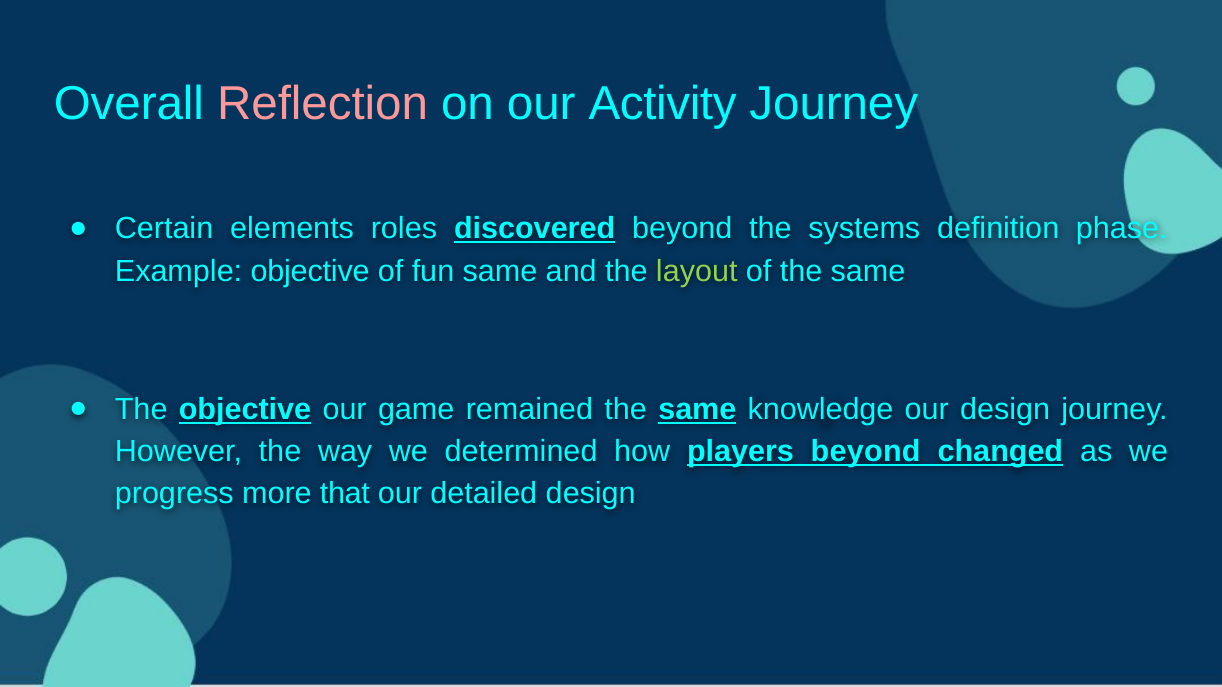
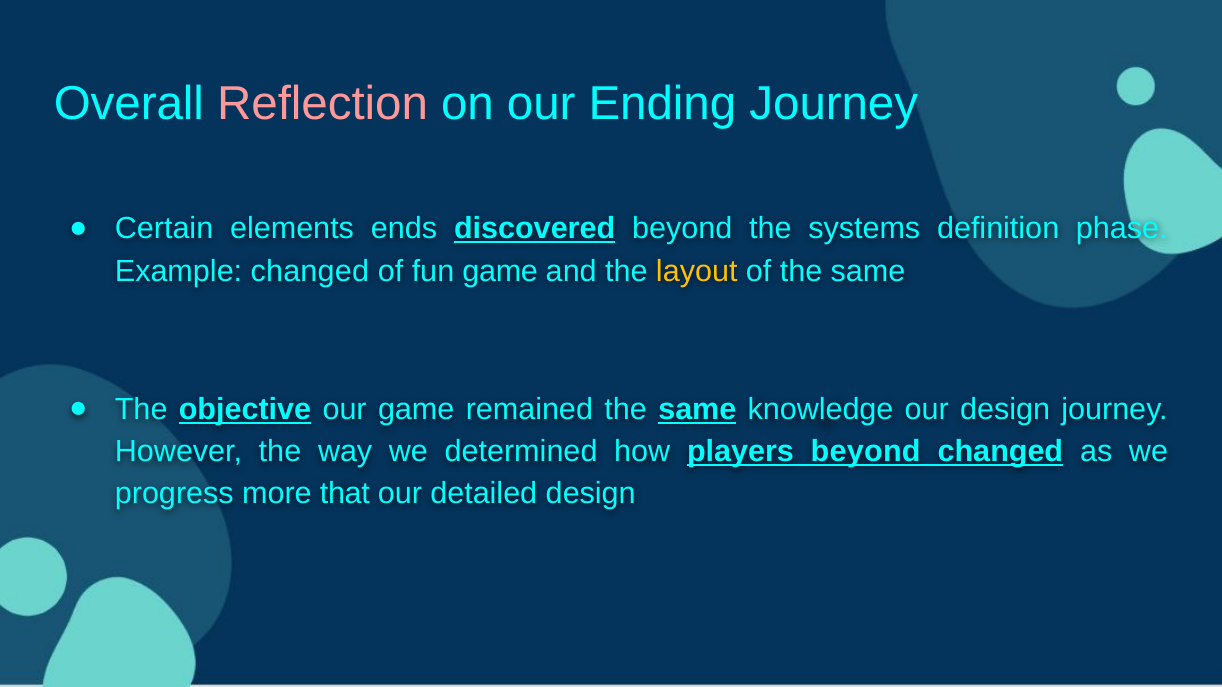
Activity: Activity -> Ending
roles: roles -> ends
Example objective: objective -> changed
fun same: same -> game
layout colour: light green -> yellow
